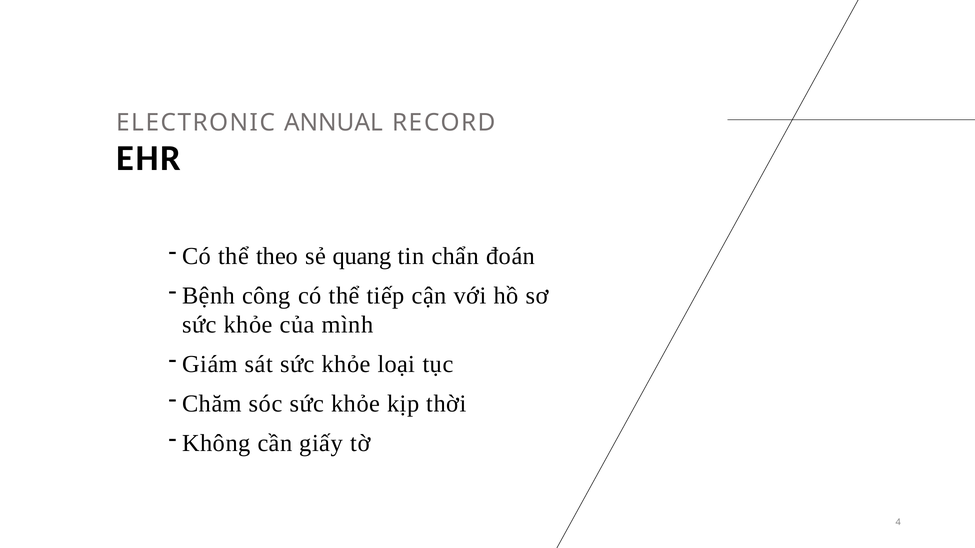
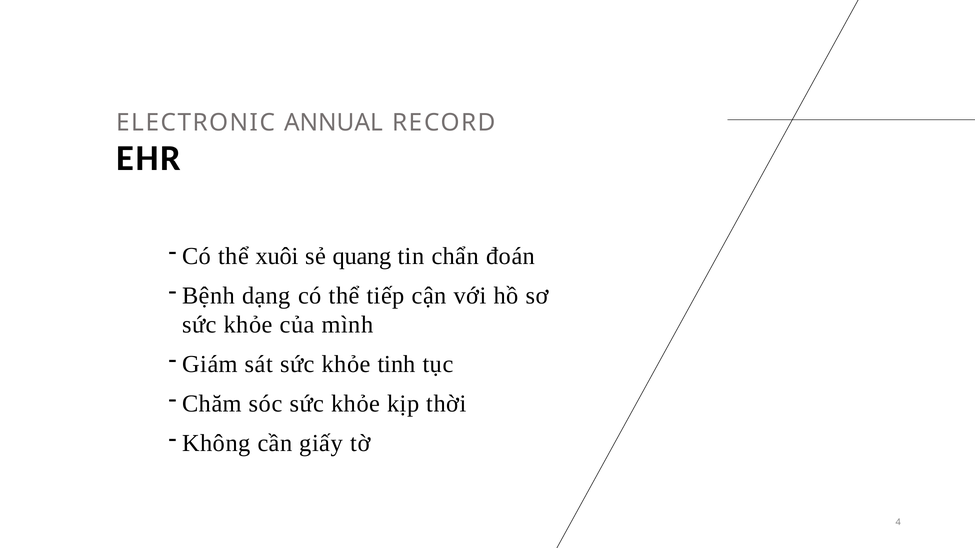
theo: theo -> xuôi
công: công -> dạng
loại: loại -> tinh
